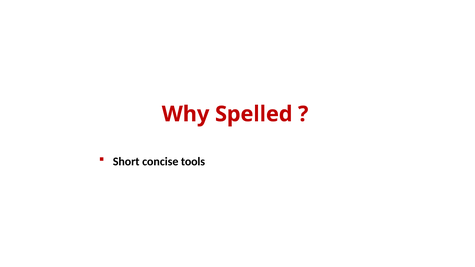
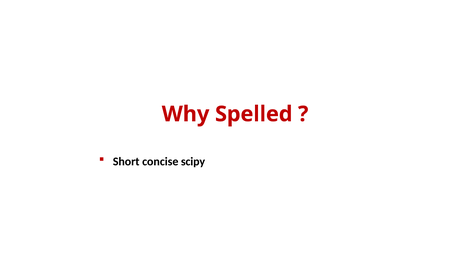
tools: tools -> scipy
